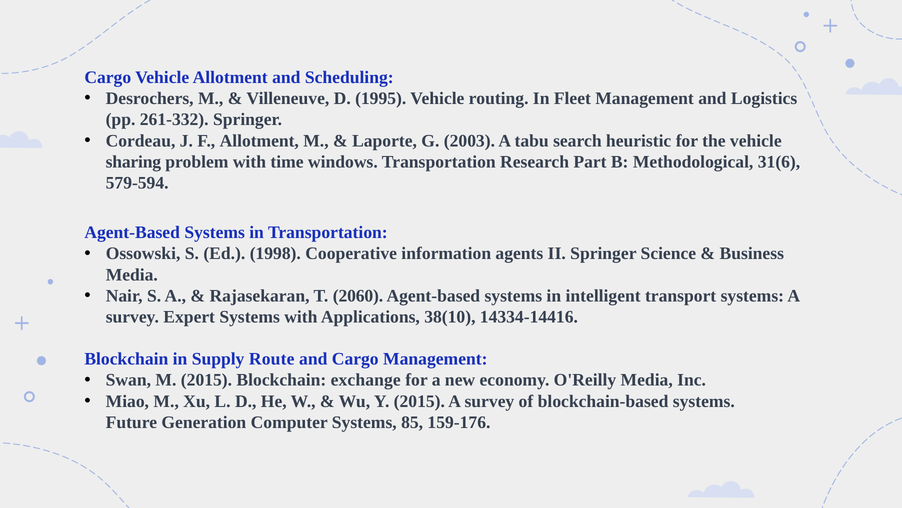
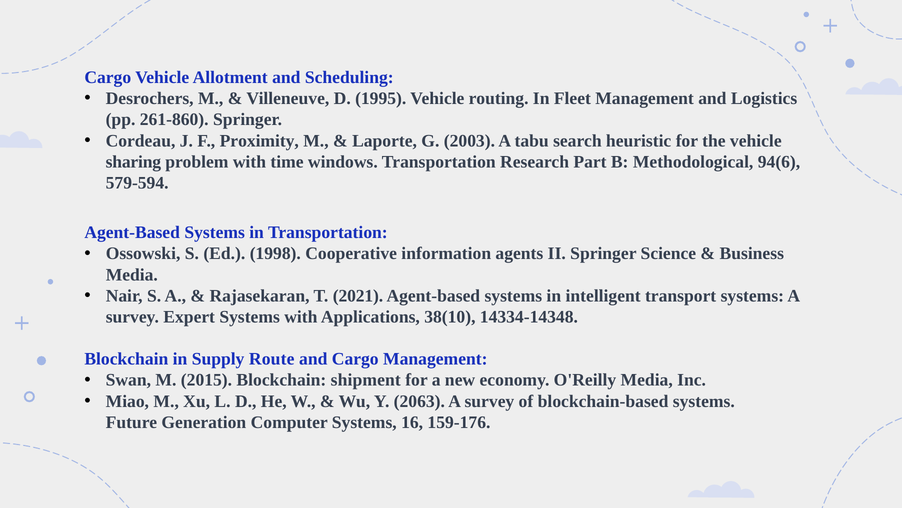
261-332: 261-332 -> 261-860
F Allotment: Allotment -> Proximity
31(6: 31(6 -> 94(6
2060: 2060 -> 2021
14334-14416: 14334-14416 -> 14334-14348
exchange: exchange -> shipment
Y 2015: 2015 -> 2063
85: 85 -> 16
